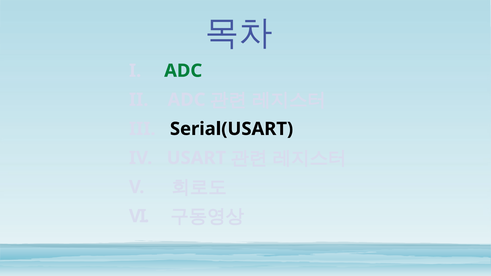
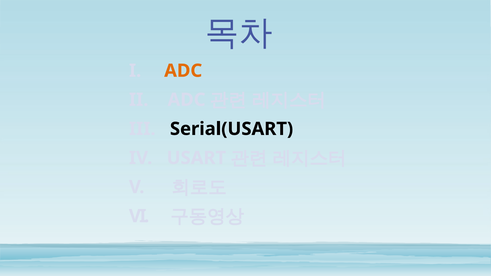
ADC at (183, 71) colour: green -> orange
